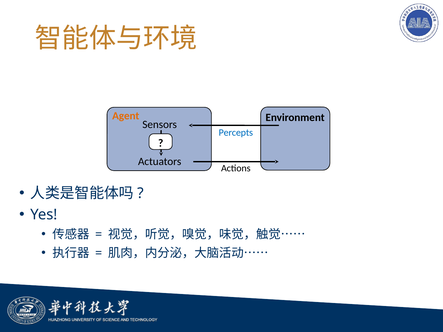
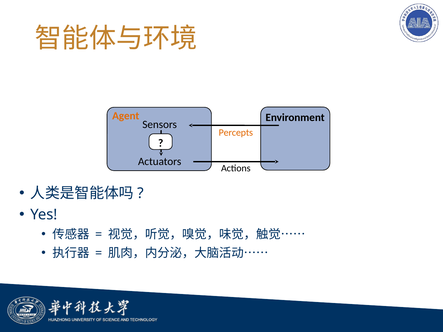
Percepts colour: blue -> orange
